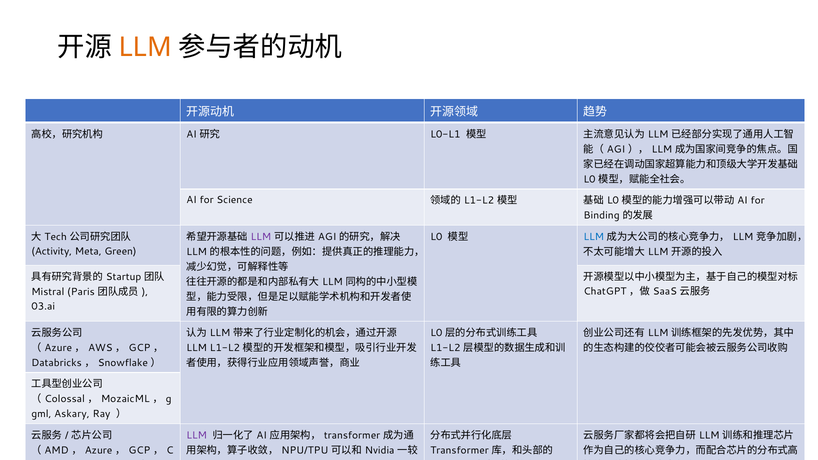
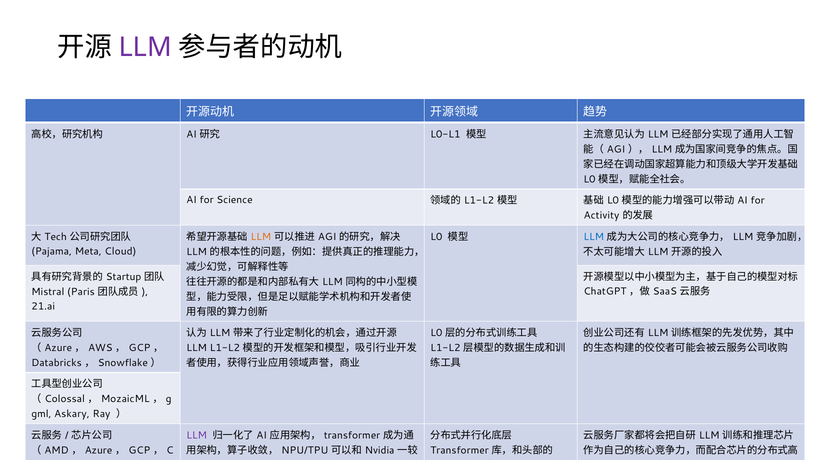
LLM at (145, 47) colour: orange -> purple
Binding: Binding -> Activity
LLM at (261, 237) colour: purple -> orange
Activity: Activity -> Pajama
Green: Green -> Cloud
03.ai: 03.ai -> 21.ai
